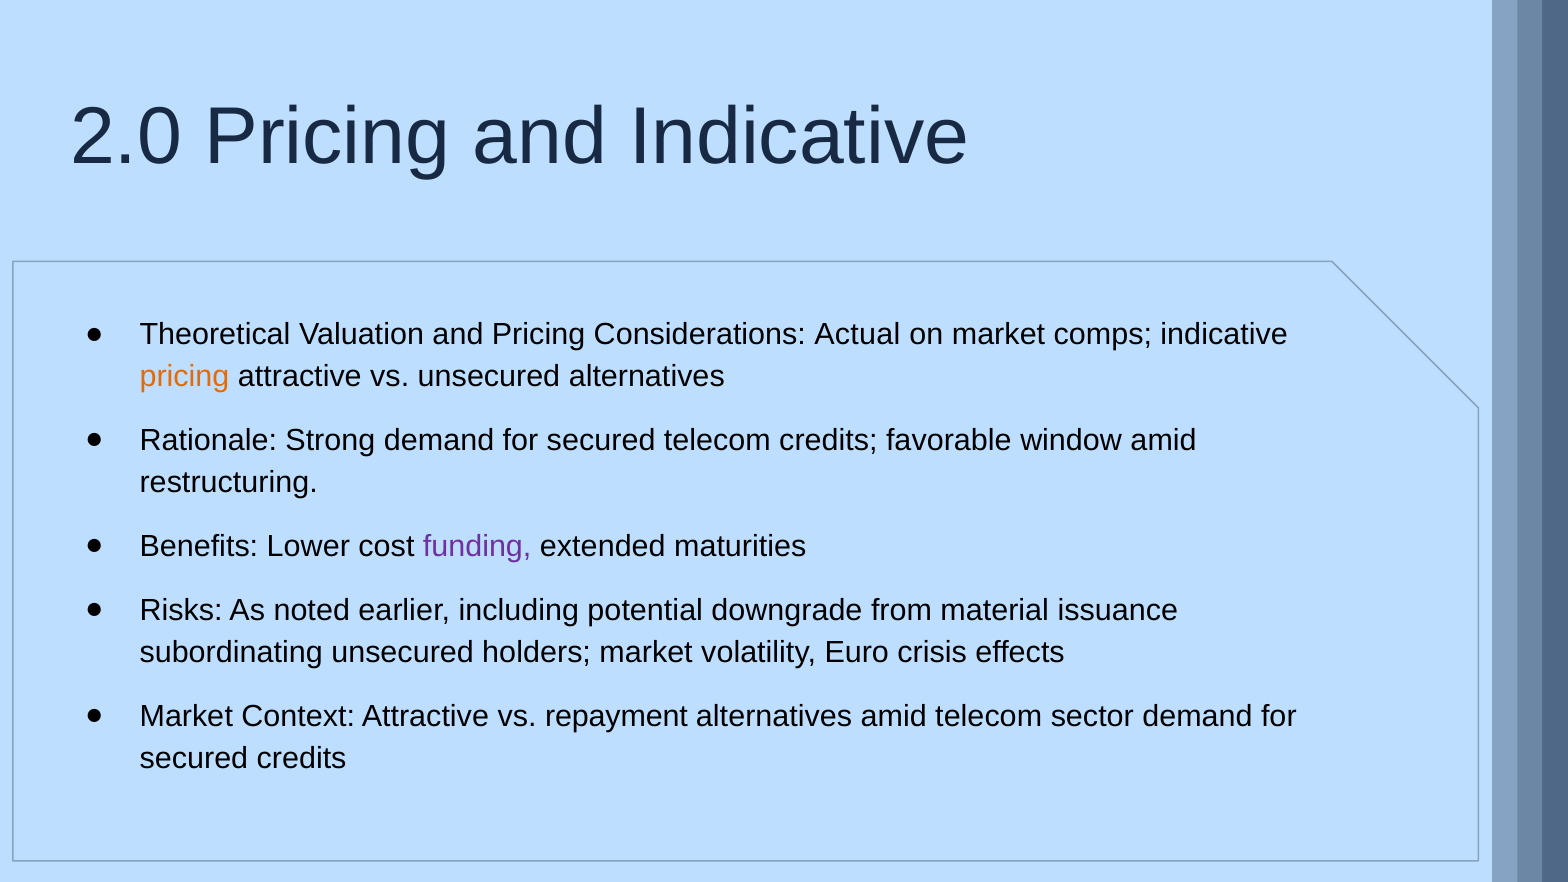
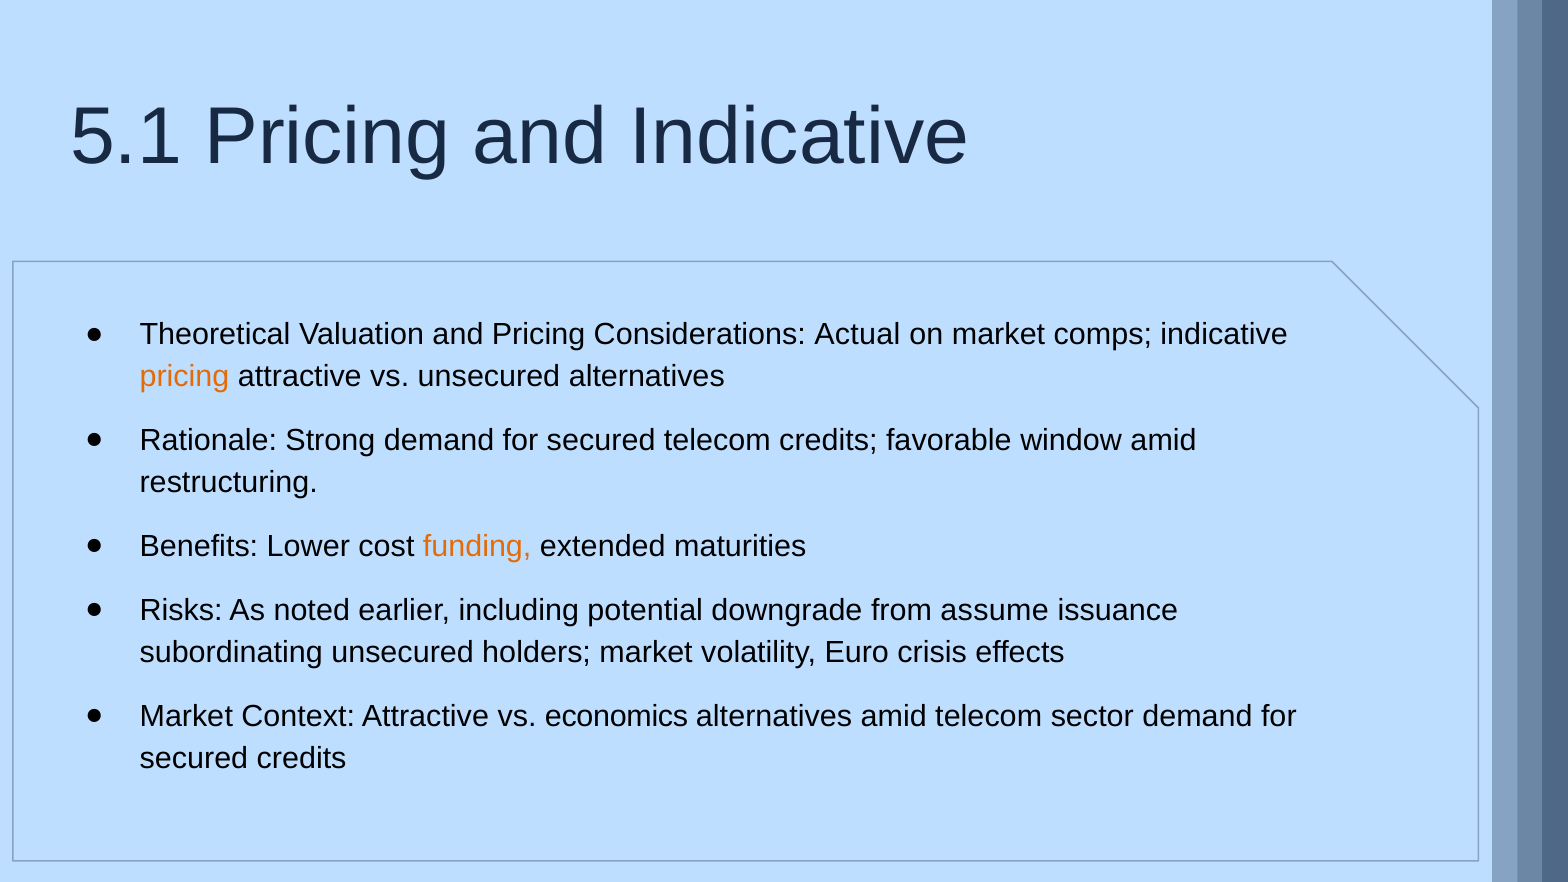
2.0: 2.0 -> 5.1
funding colour: purple -> orange
material: material -> assume
repayment: repayment -> economics
